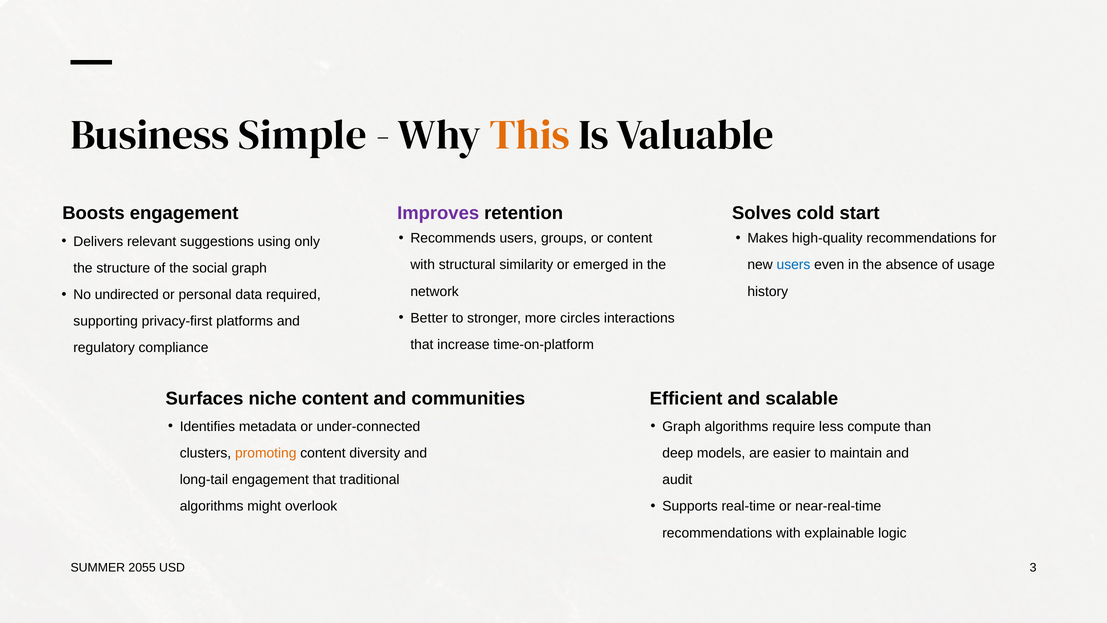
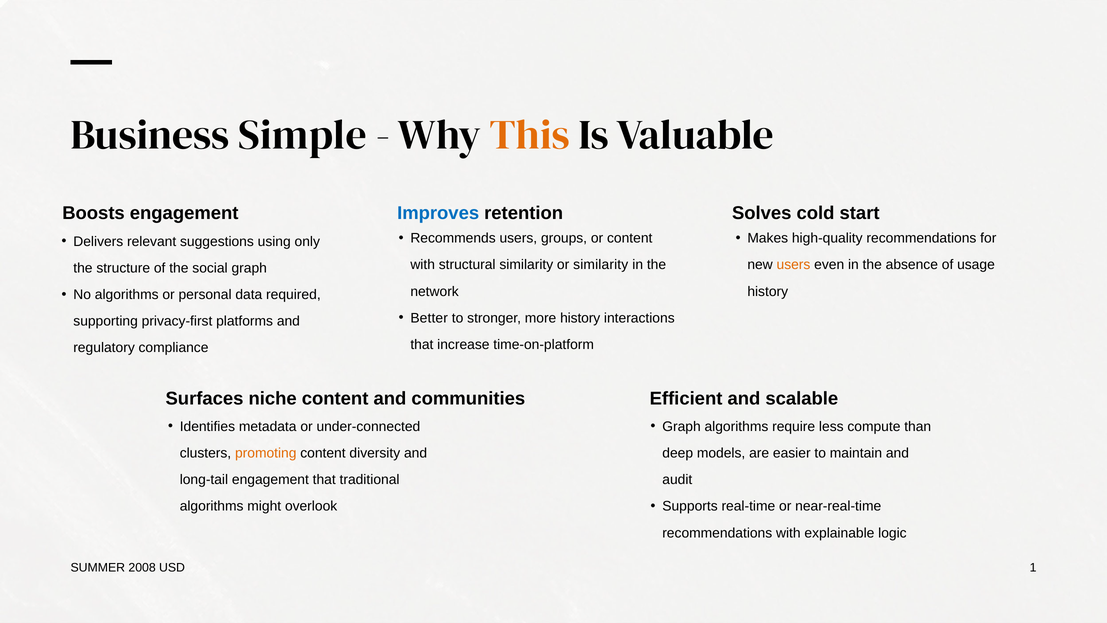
Improves colour: purple -> blue
or emerged: emerged -> similarity
users at (793, 265) colour: blue -> orange
No undirected: undirected -> algorithms
more circles: circles -> history
2055: 2055 -> 2008
3: 3 -> 1
